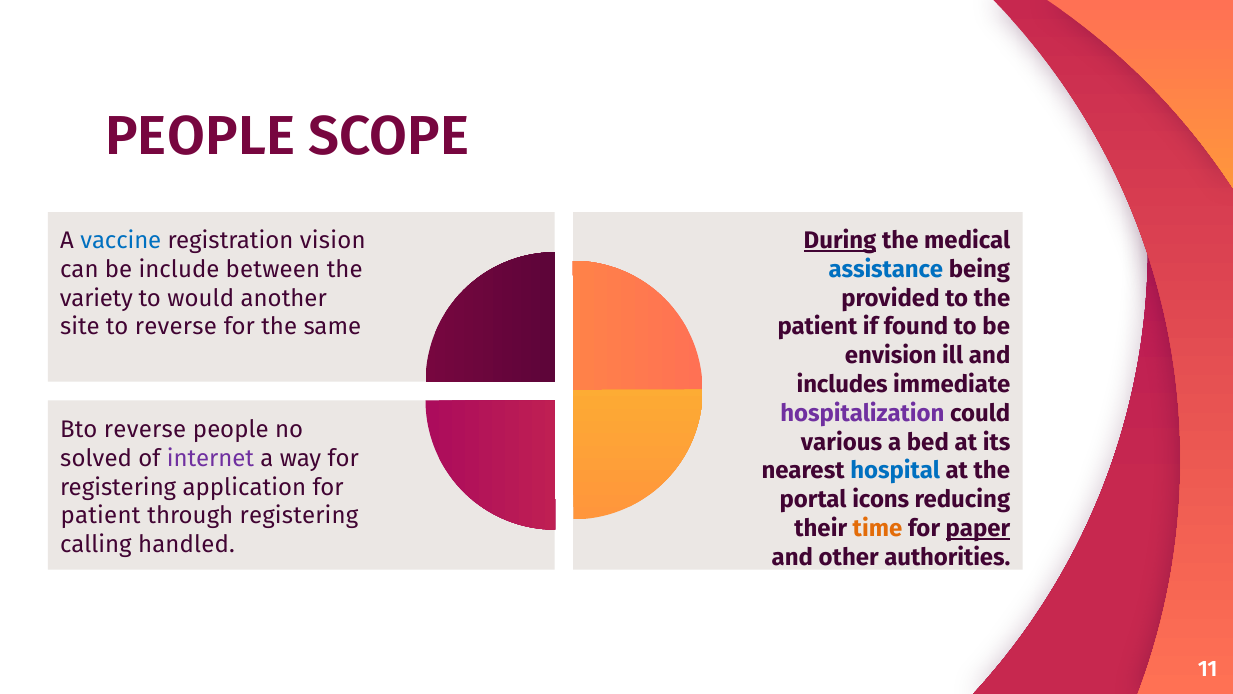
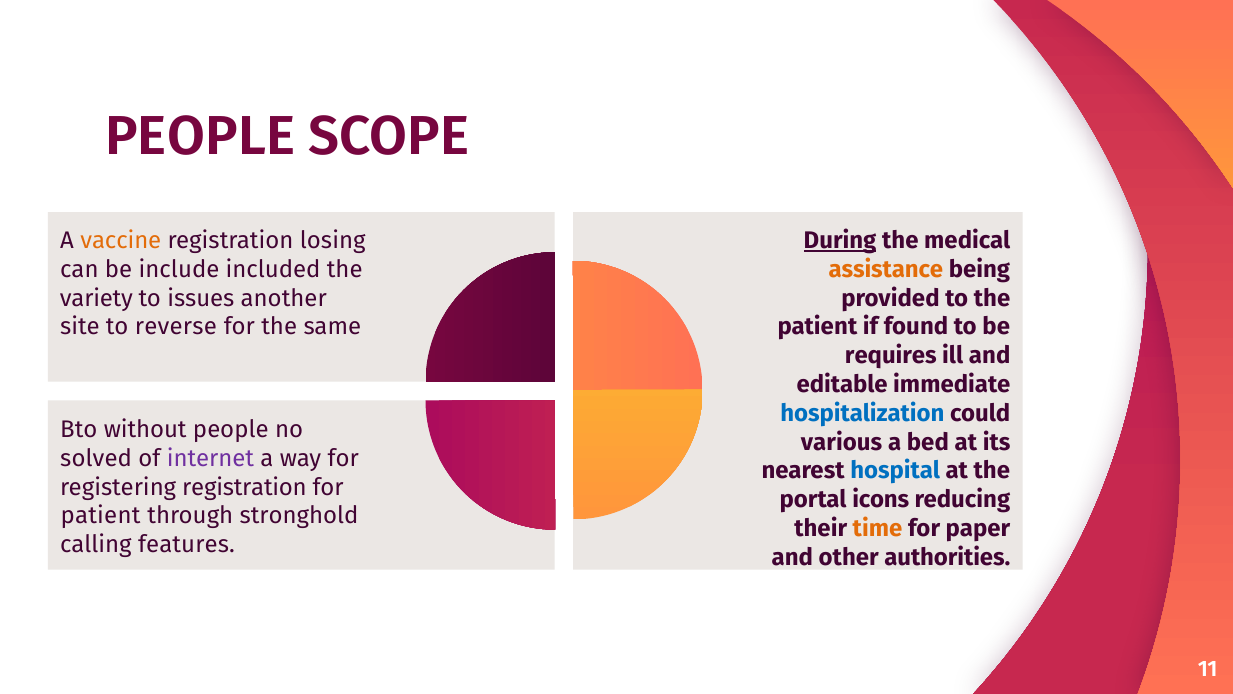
vaccine colour: blue -> orange
vision: vision -> losing
between: between -> included
assistance colour: blue -> orange
would: would -> issues
envision: envision -> requires
includes: includes -> editable
hospitalization colour: purple -> blue
Bto reverse: reverse -> without
registering application: application -> registration
through registering: registering -> stronghold
paper underline: present -> none
handled: handled -> features
